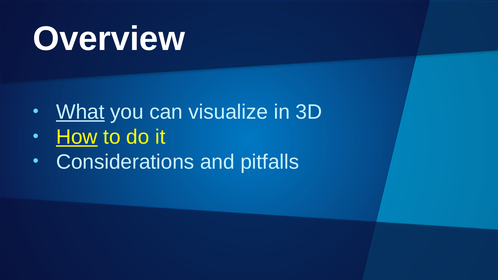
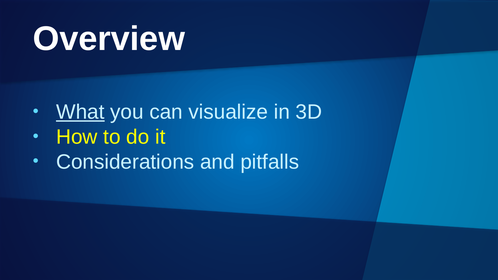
How underline: present -> none
